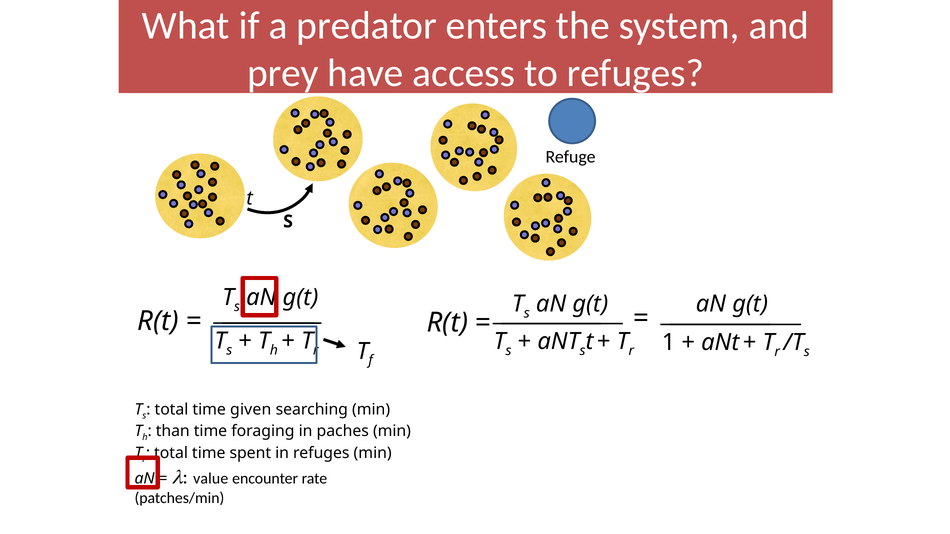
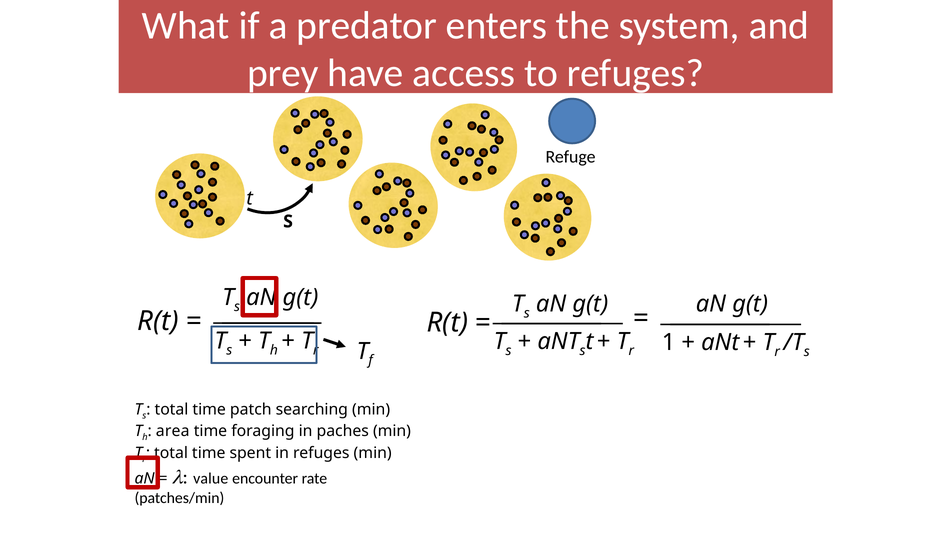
given: given -> patch
than: than -> area
